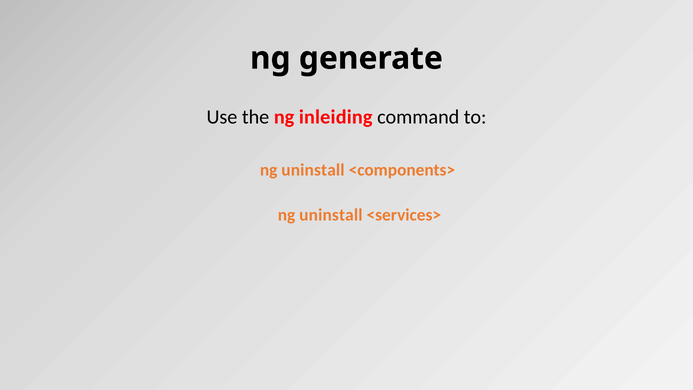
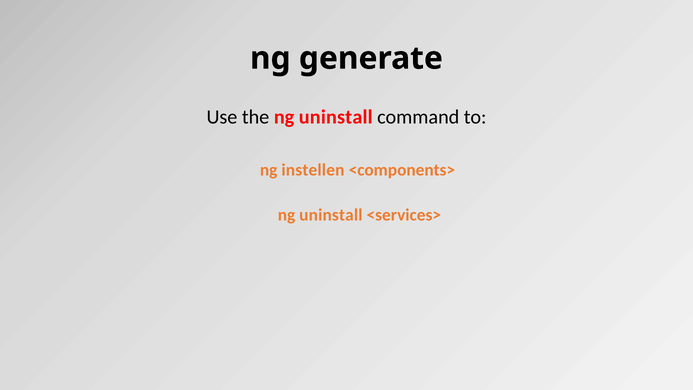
the ng inleiding: inleiding -> uninstall
uninstall at (313, 170): uninstall -> instellen
